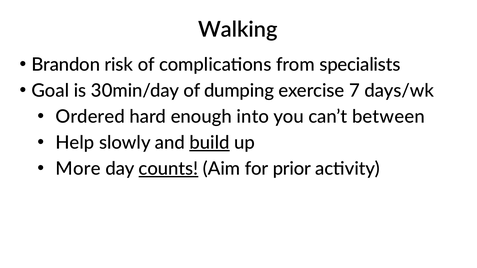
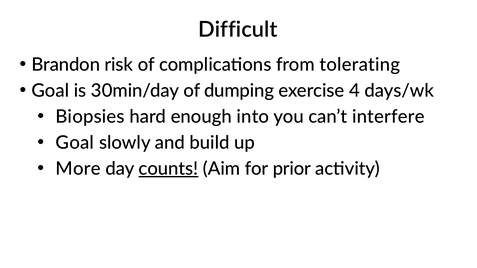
Walking: Walking -> Difficult
specialists: specialists -> tolerating
7: 7 -> 4
Ordered: Ordered -> Biopsies
between: between -> interfere
Help at (75, 143): Help -> Goal
build underline: present -> none
